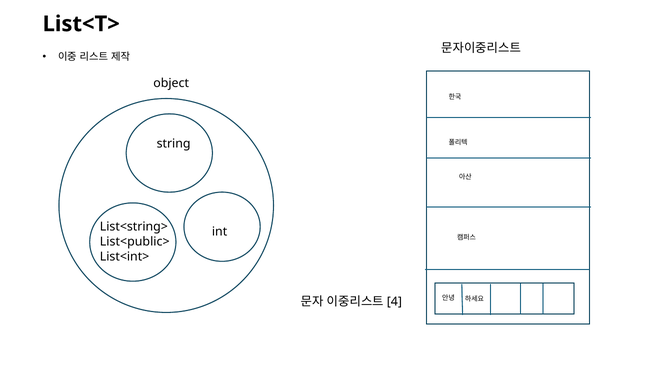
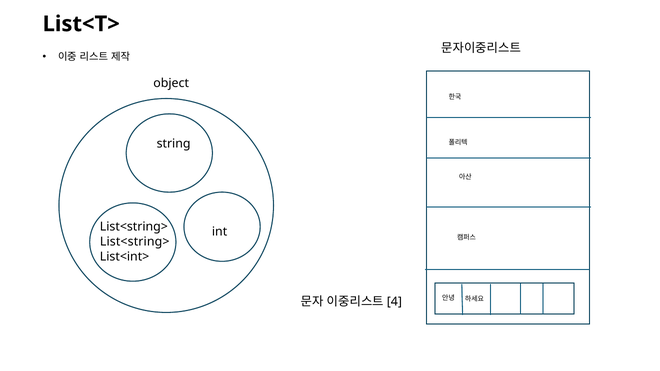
List<public> at (135, 242): List<public> -> List<string>
